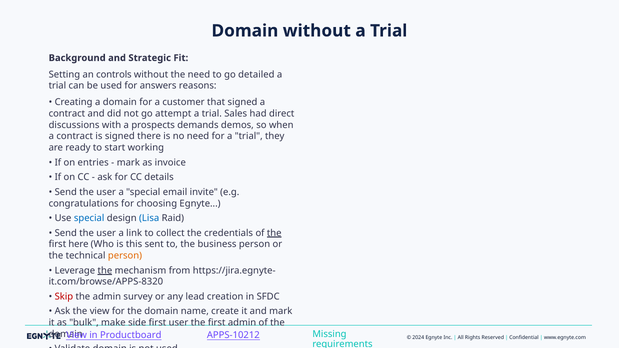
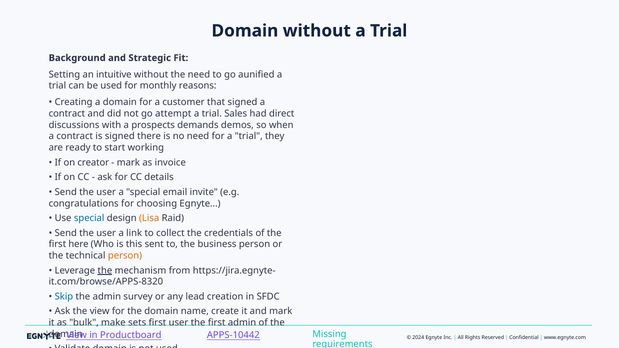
controls: controls -> intuitive
detailed: detailed -> aunified
answers: answers -> monthly
entries: entries -> creator
Lisa colour: blue -> orange
the at (274, 233) underline: present -> none
Skip colour: red -> blue
side: side -> sets
APPS-10212: APPS-10212 -> APPS-10442
